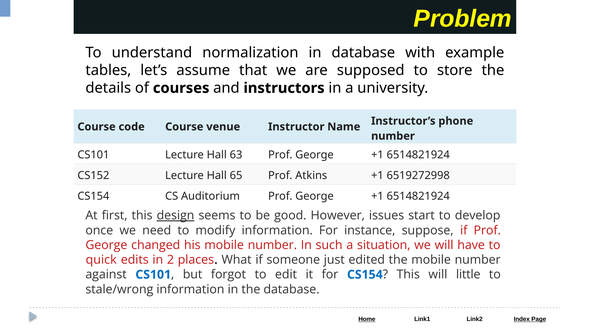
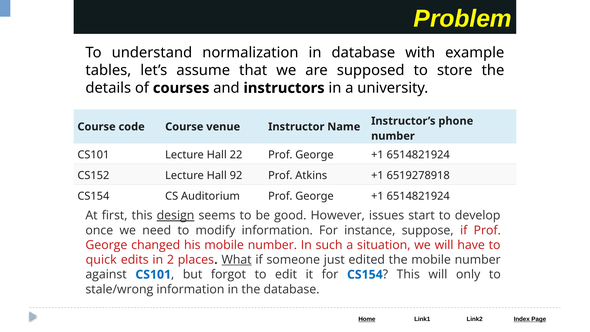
63: 63 -> 22
65: 65 -> 92
6519272998: 6519272998 -> 6519278918
What underline: none -> present
little: little -> only
